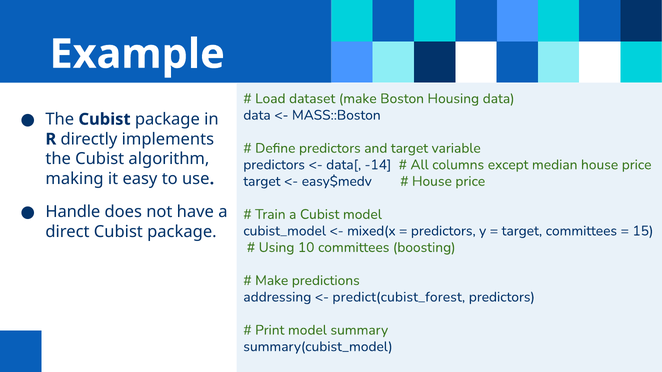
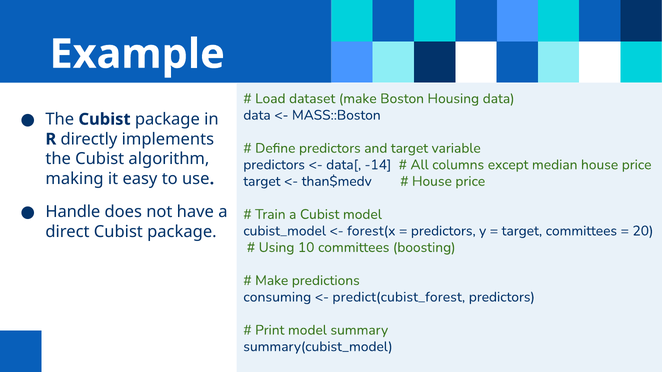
easy$medv: easy$medv -> than$medv
mixed(x: mixed(x -> forest(x
15: 15 -> 20
addressing: addressing -> consuming
